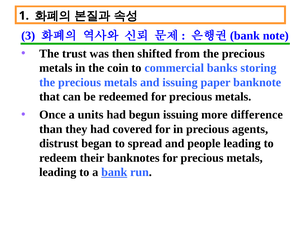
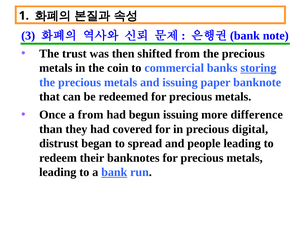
storing underline: none -> present
a units: units -> from
agents: agents -> digital
